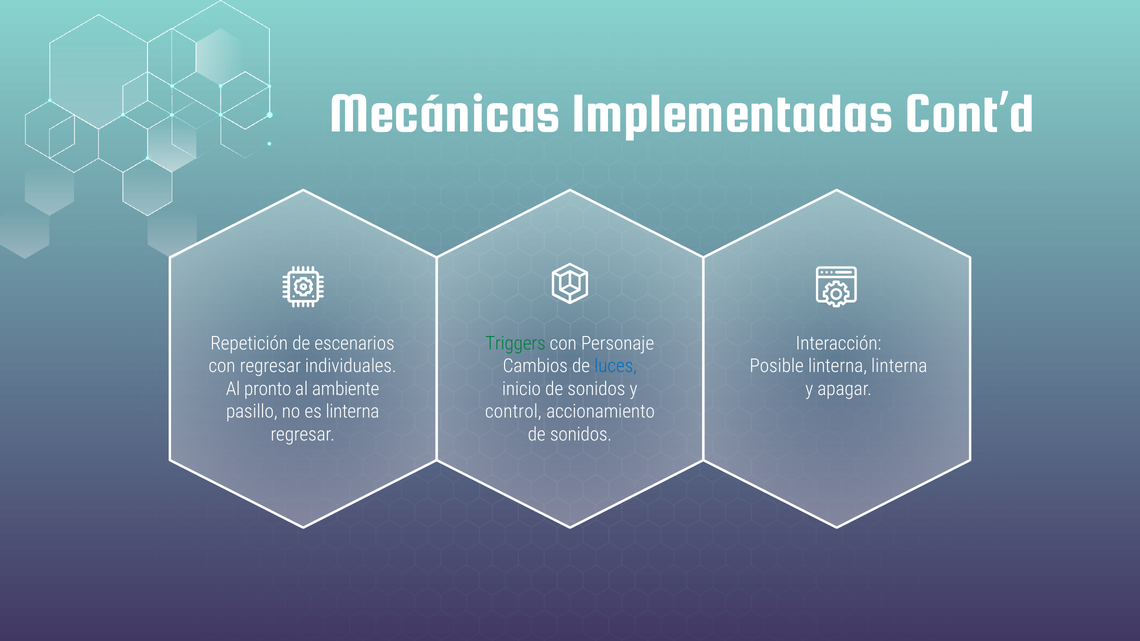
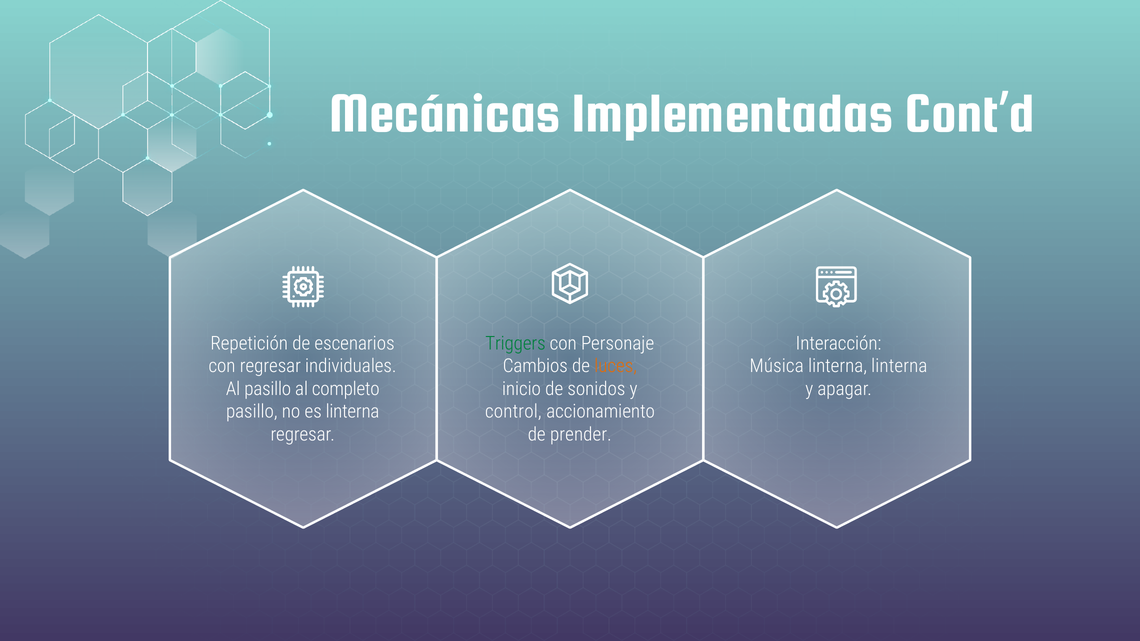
luces colour: blue -> orange
Posible: Posible -> Música
Al pronto: pronto -> pasillo
ambiente: ambiente -> completo
sonidos at (581, 435): sonidos -> prender
